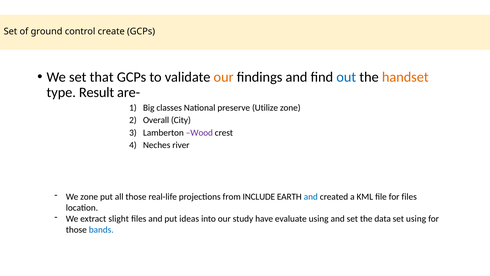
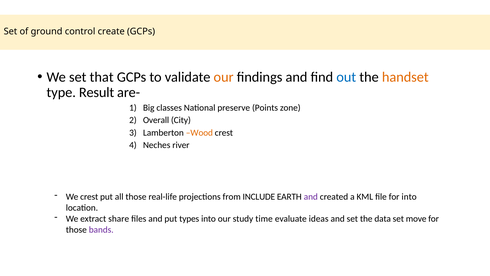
Utilize: Utilize -> Points
Wood colour: purple -> orange
We zone: zone -> crest
and at (311, 196) colour: blue -> purple
for files: files -> into
slight: slight -> share
ideas: ideas -> types
have: have -> time
evaluate using: using -> ideas
set using: using -> move
bands colour: blue -> purple
